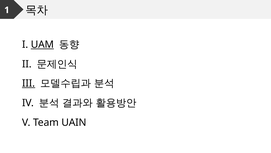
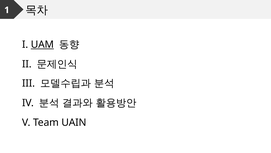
III underline: present -> none
